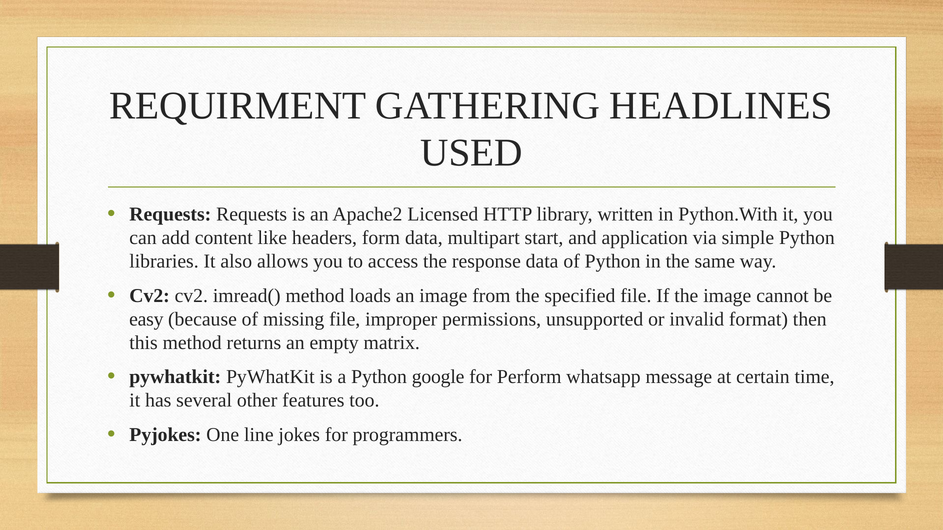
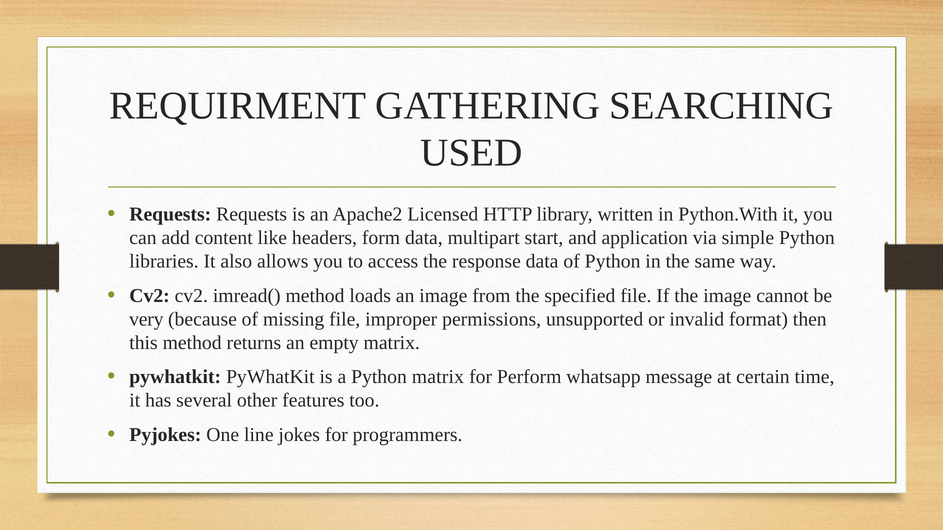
HEADLINES: HEADLINES -> SEARCHING
easy: easy -> very
Python google: google -> matrix
